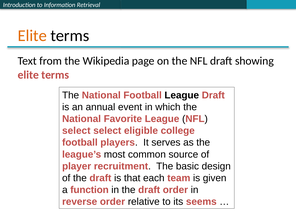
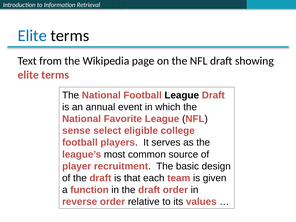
Elite at (32, 36) colour: orange -> blue
select at (76, 131): select -> sense
seems: seems -> values
